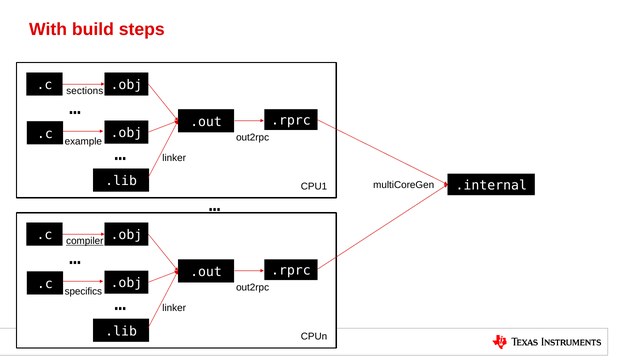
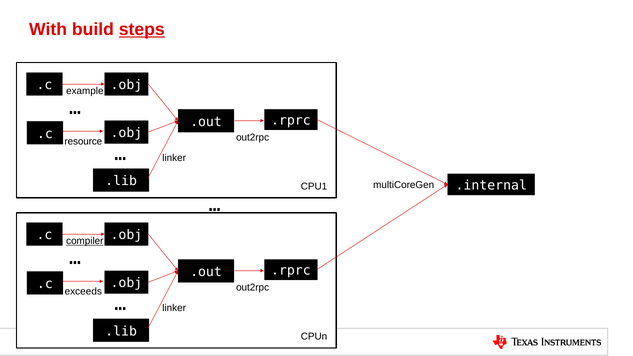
steps underline: none -> present
sections: sections -> example
example: example -> resource
specifics: specifics -> exceeds
